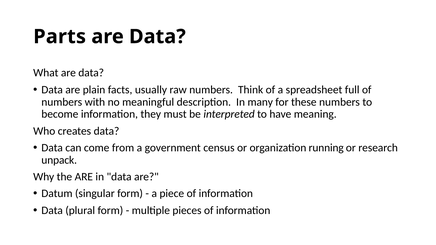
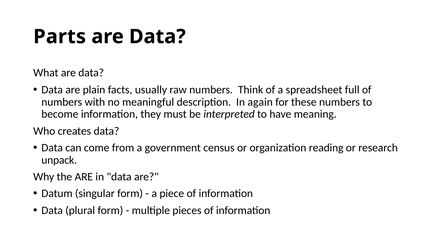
many: many -> again
running: running -> reading
